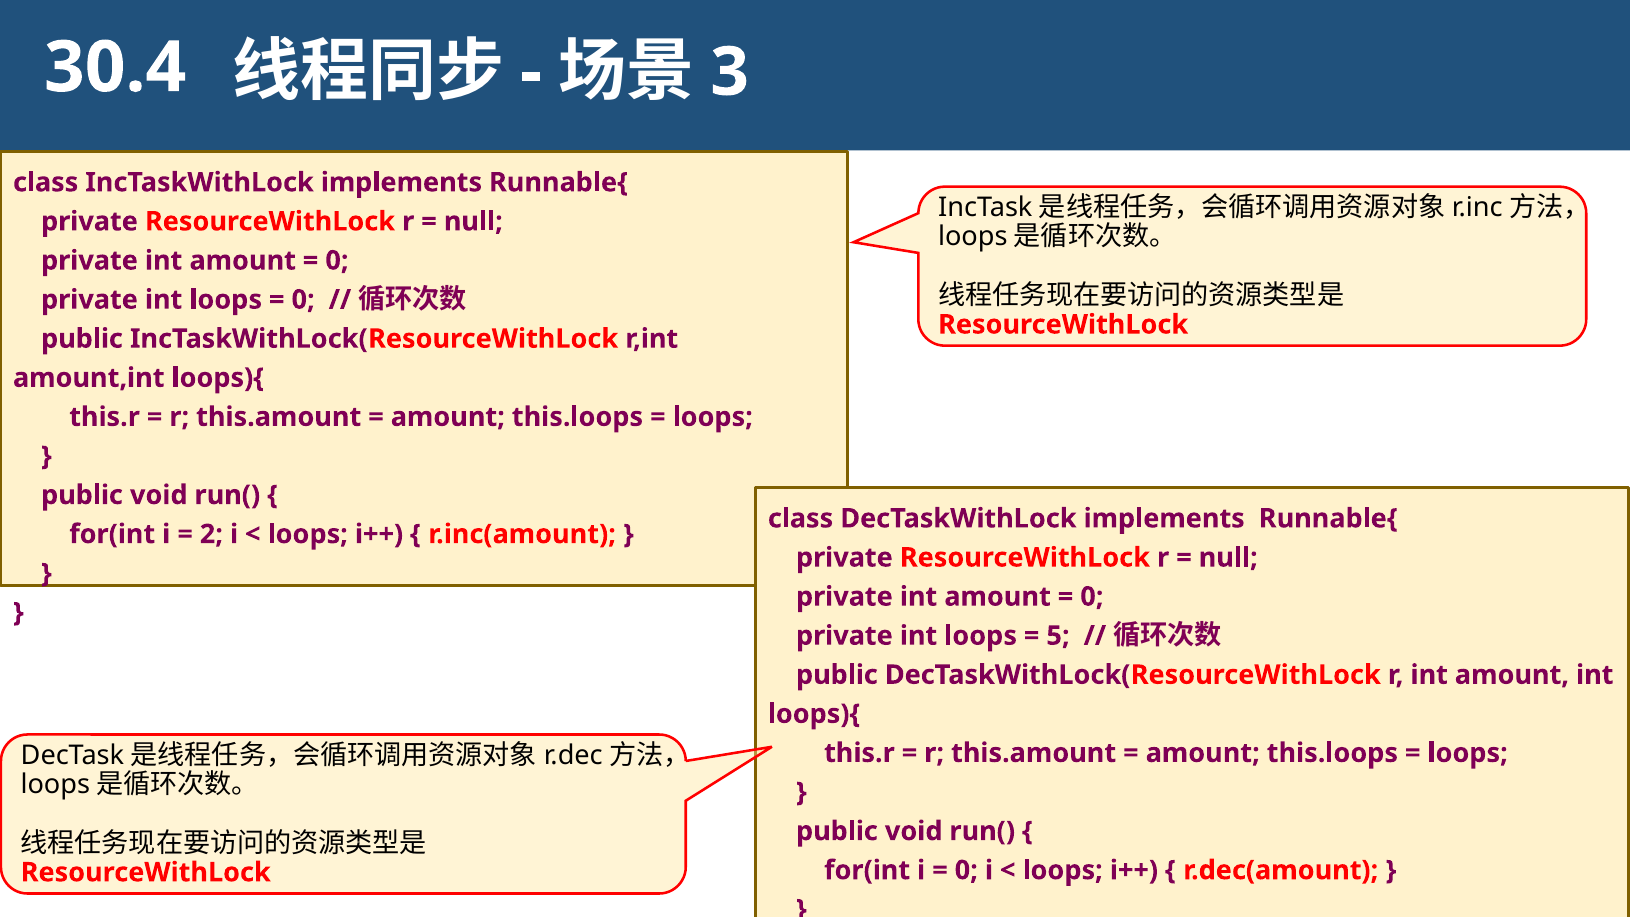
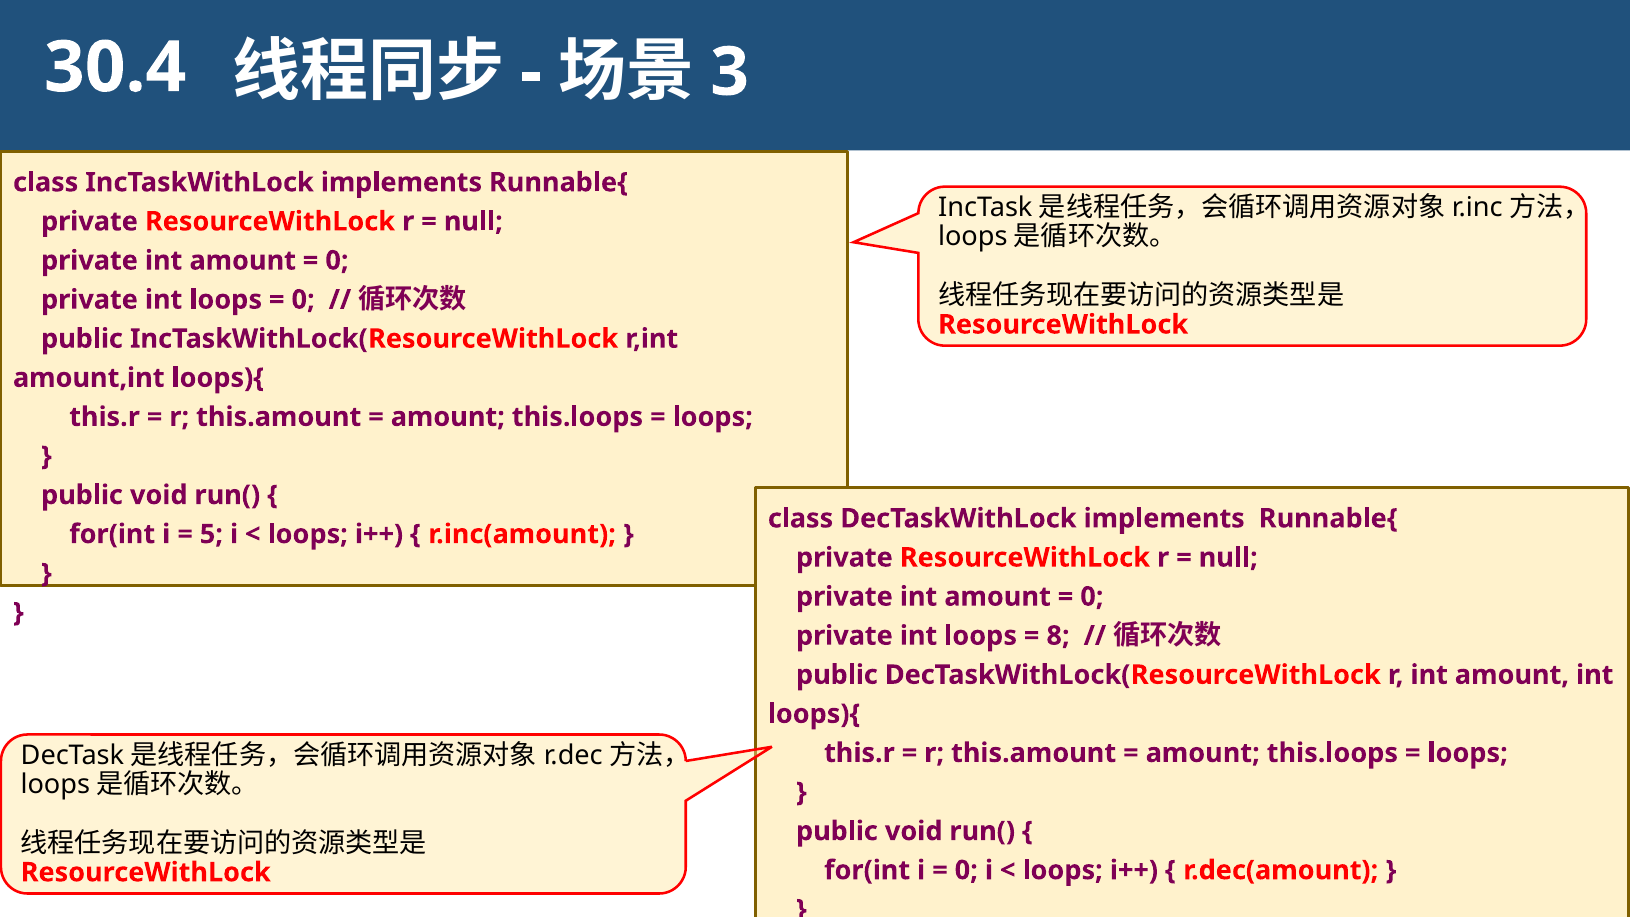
2: 2 -> 5
5: 5 -> 8
